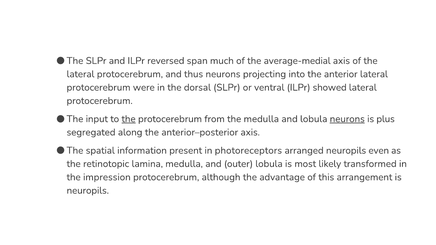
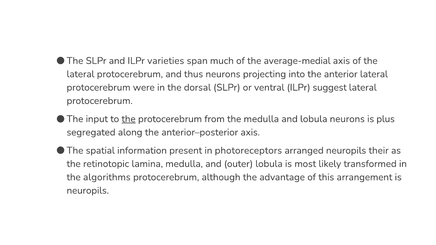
reversed: reversed -> varieties
showed: showed -> suggest
neurons at (347, 119) underline: present -> none
even: even -> their
impression: impression -> algorithms
